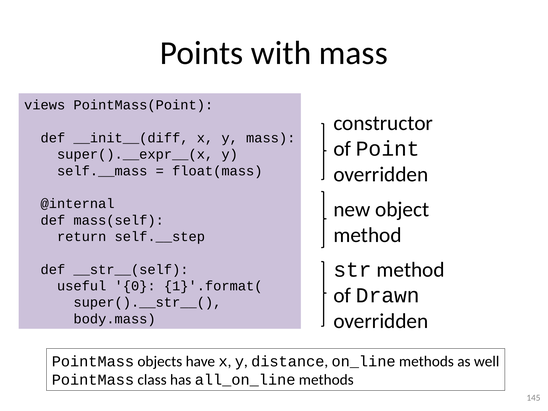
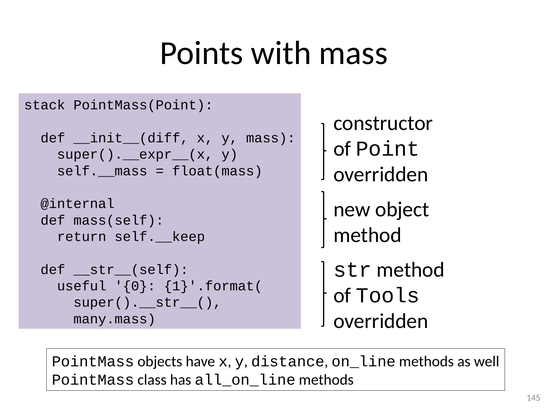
views: views -> stack
self.__step: self.__step -> self.__keep
Drawn: Drawn -> Tools
body.mass: body.mass -> many.mass
